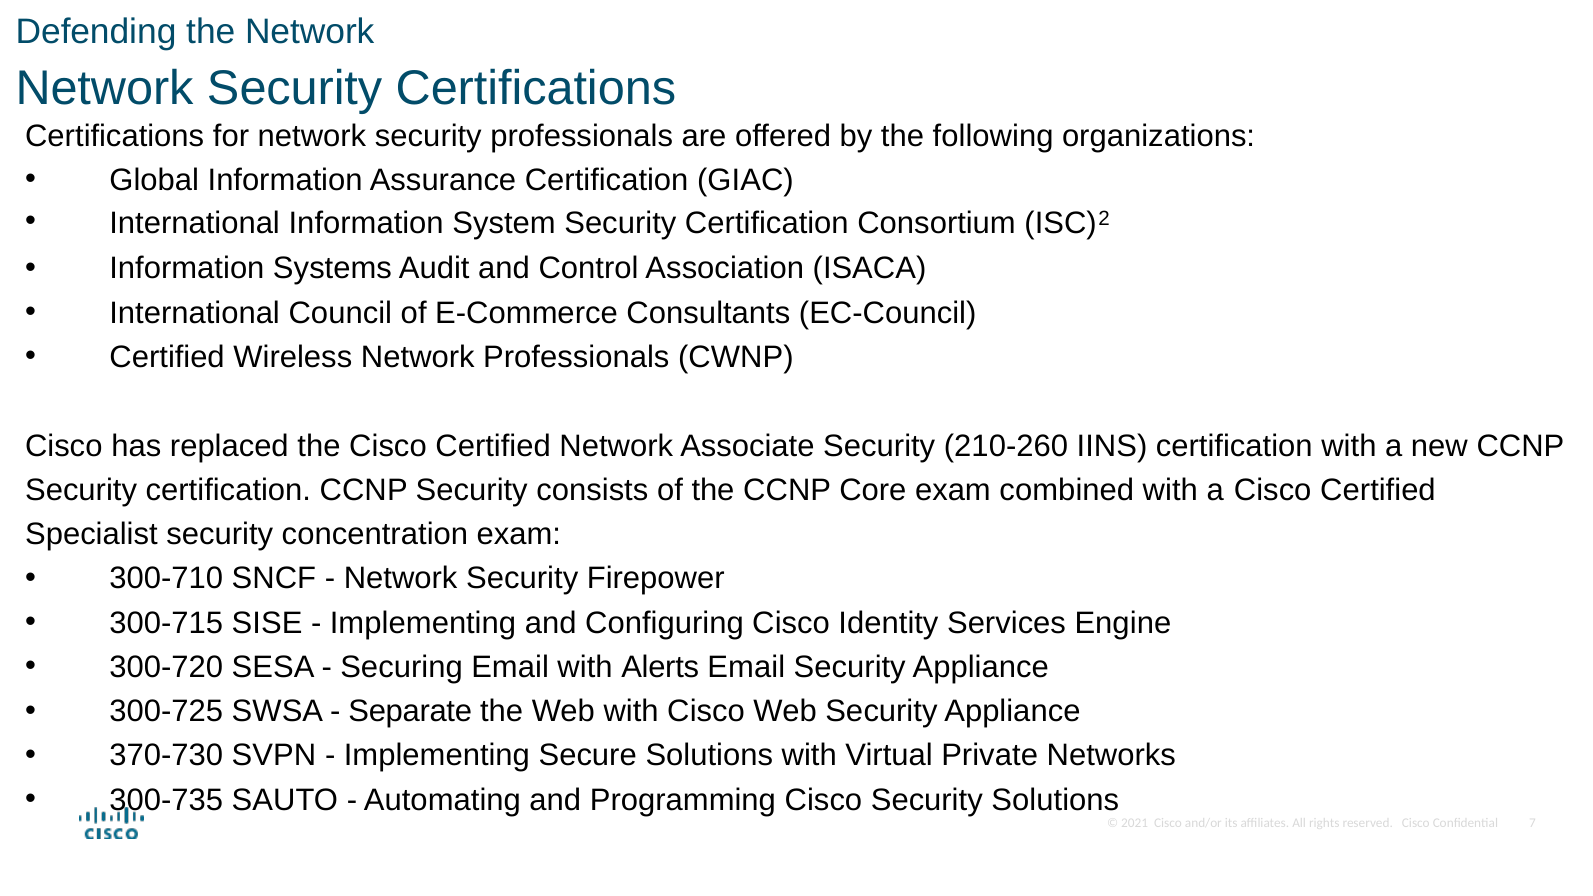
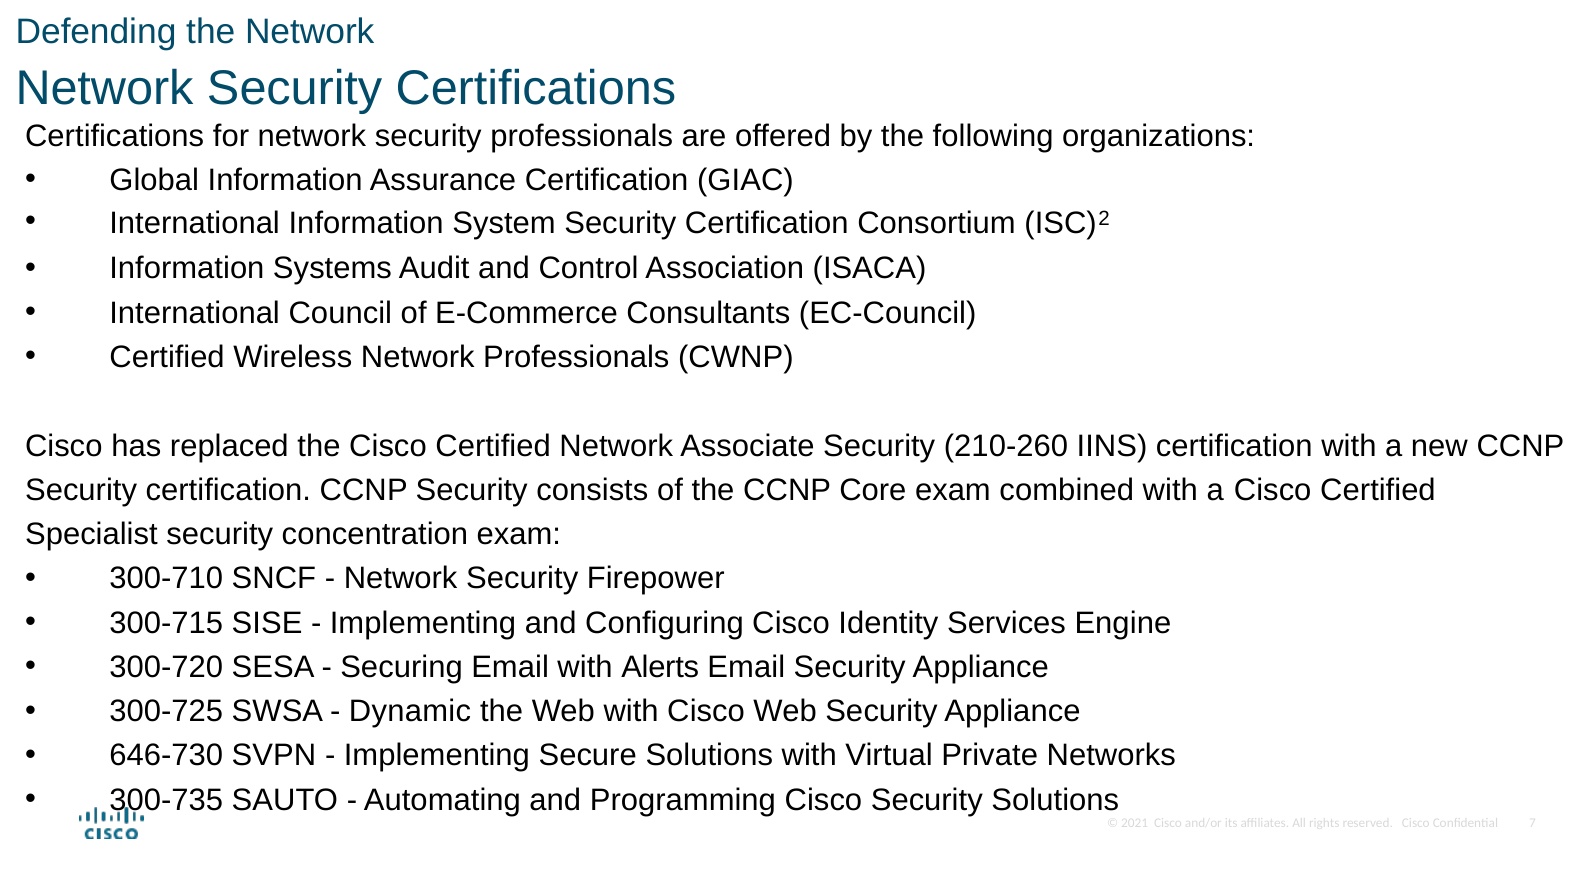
Separate: Separate -> Dynamic
370-730: 370-730 -> 646-730
